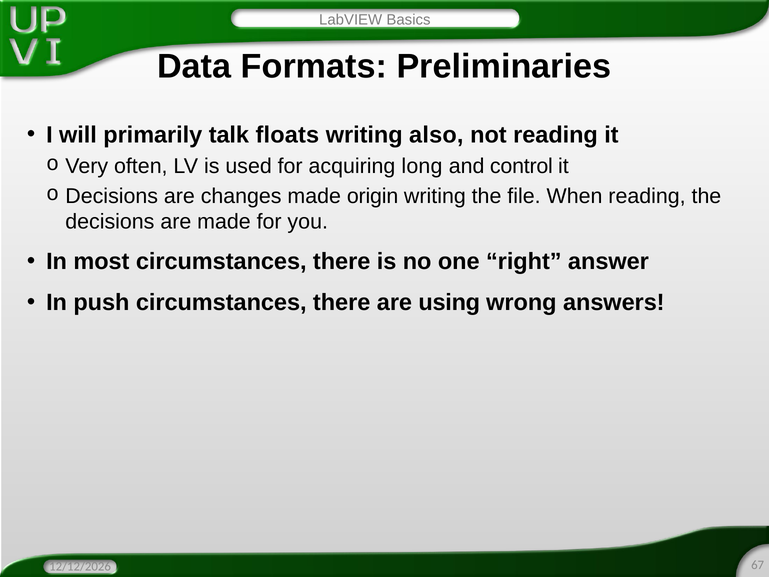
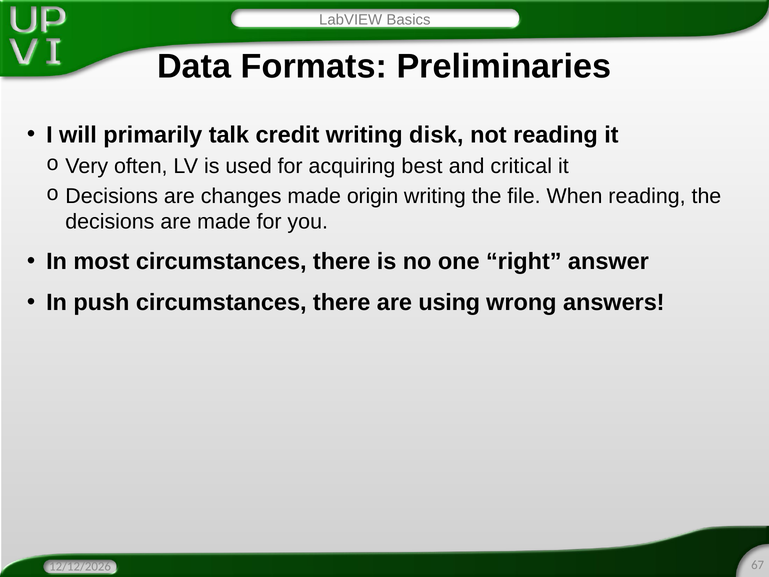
floats: floats -> credit
also: also -> disk
long: long -> best
control: control -> critical
